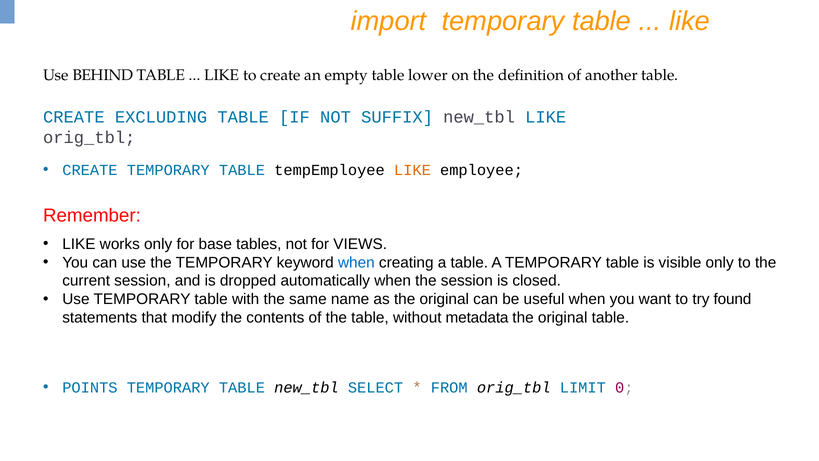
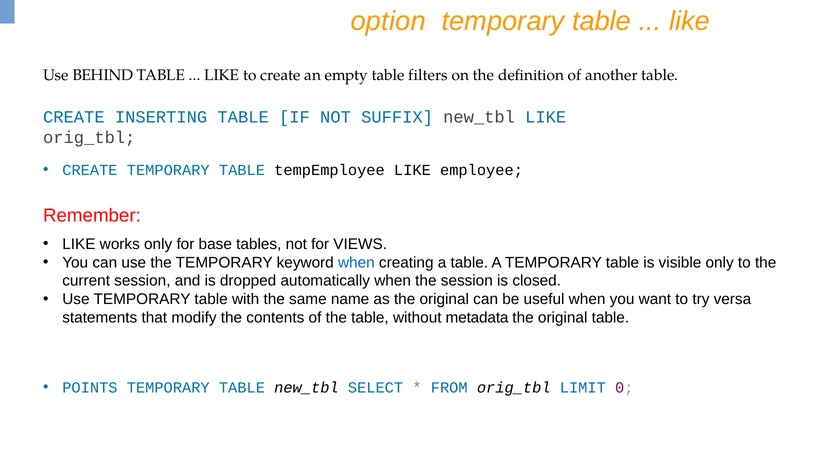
import: import -> option
lower: lower -> filters
EXCLUDING: EXCLUDING -> INSERTING
LIKE at (412, 170) colour: orange -> black
found: found -> versa
